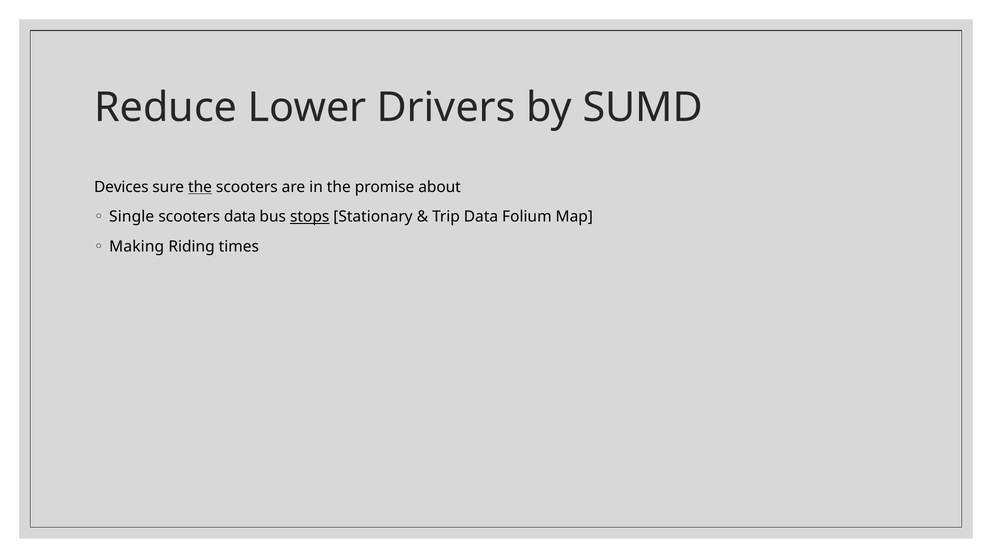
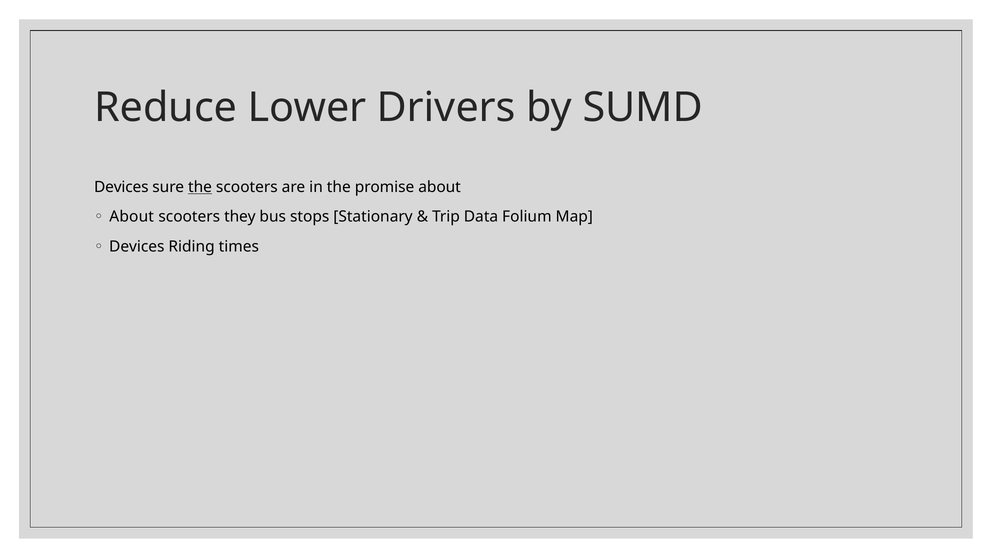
Single at (132, 217): Single -> About
scooters data: data -> they
stops underline: present -> none
Making at (137, 247): Making -> Devices
